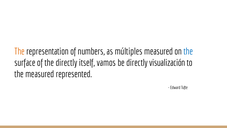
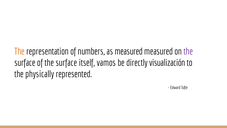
as múltiples: múltiples -> measured
the at (188, 51) colour: blue -> purple
of the directly: directly -> surface
the measured: measured -> physically
